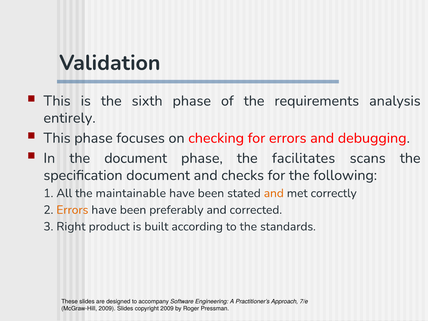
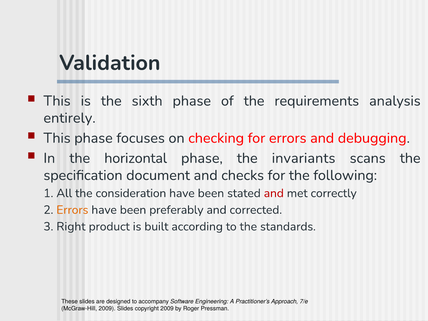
the document: document -> horizontal
facilitates: facilitates -> invariants
maintainable: maintainable -> consideration
and at (274, 193) colour: orange -> red
